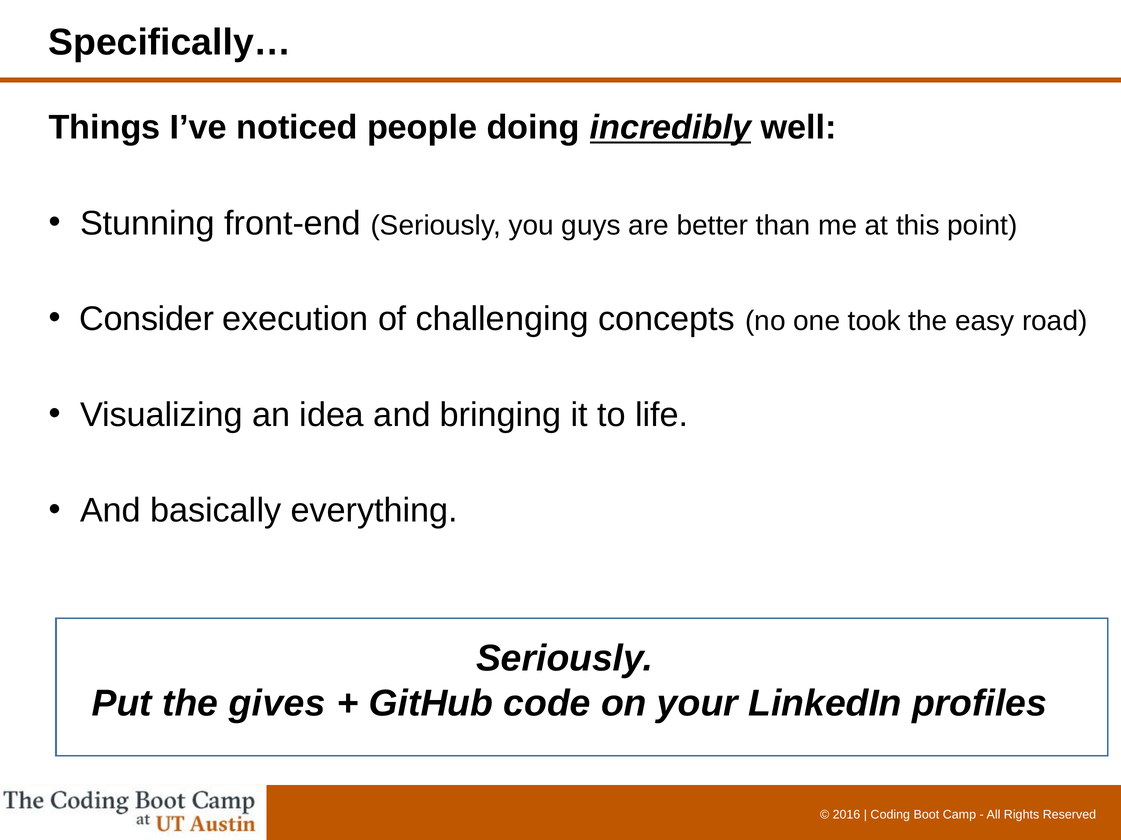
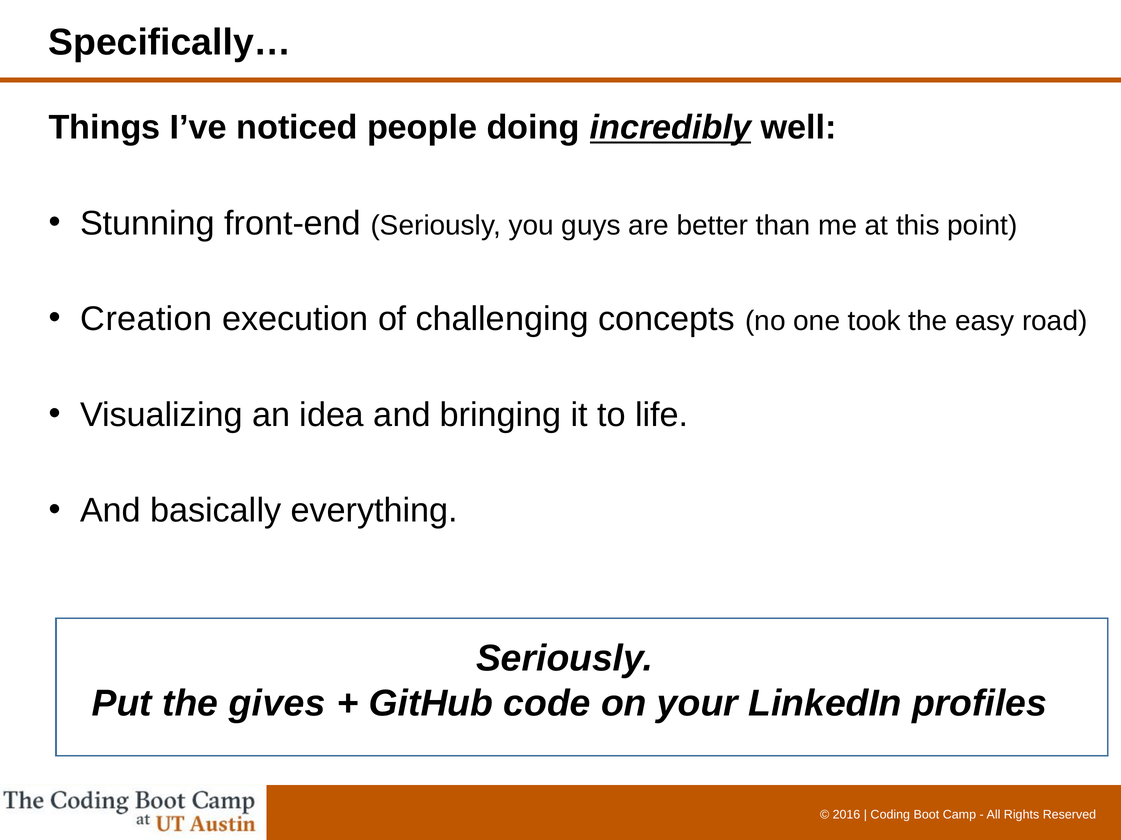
Consider: Consider -> Creation
